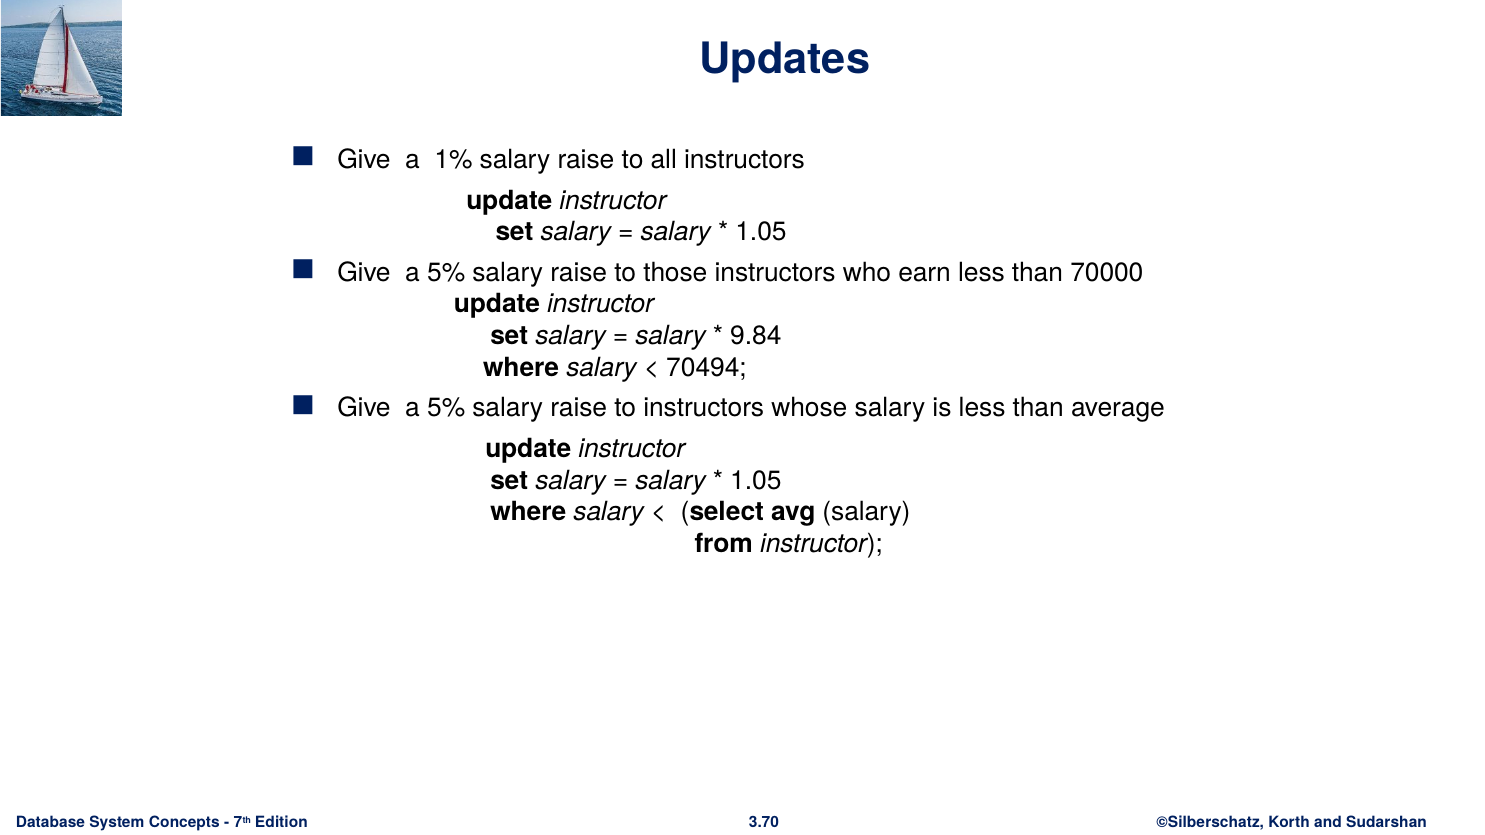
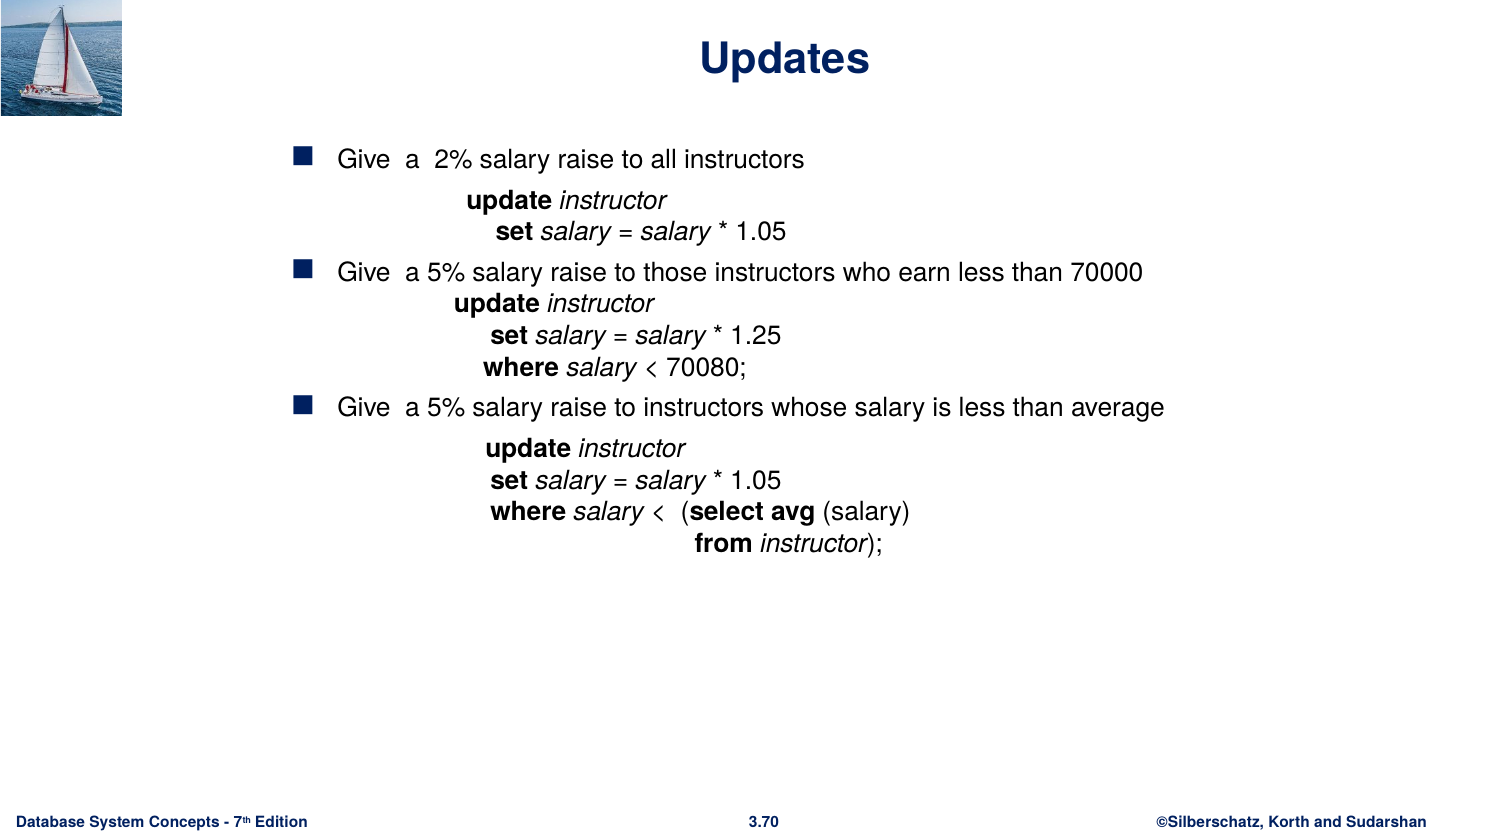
1%: 1% -> 2%
9.84: 9.84 -> 1.25
70494: 70494 -> 70080
